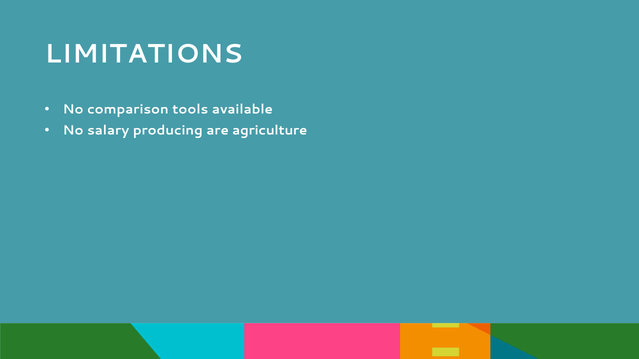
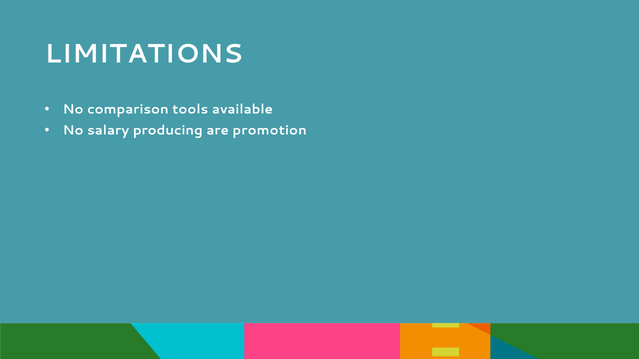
agriculture: agriculture -> promotion
